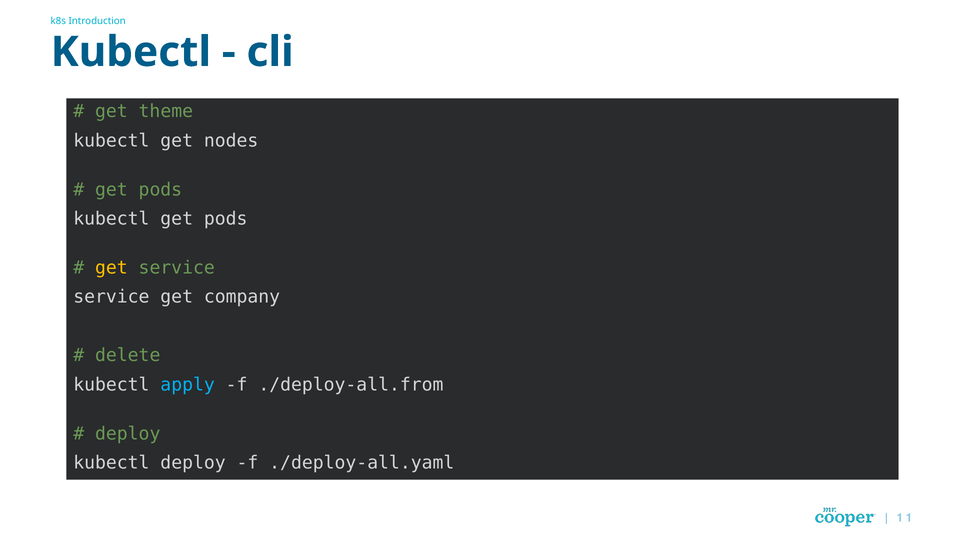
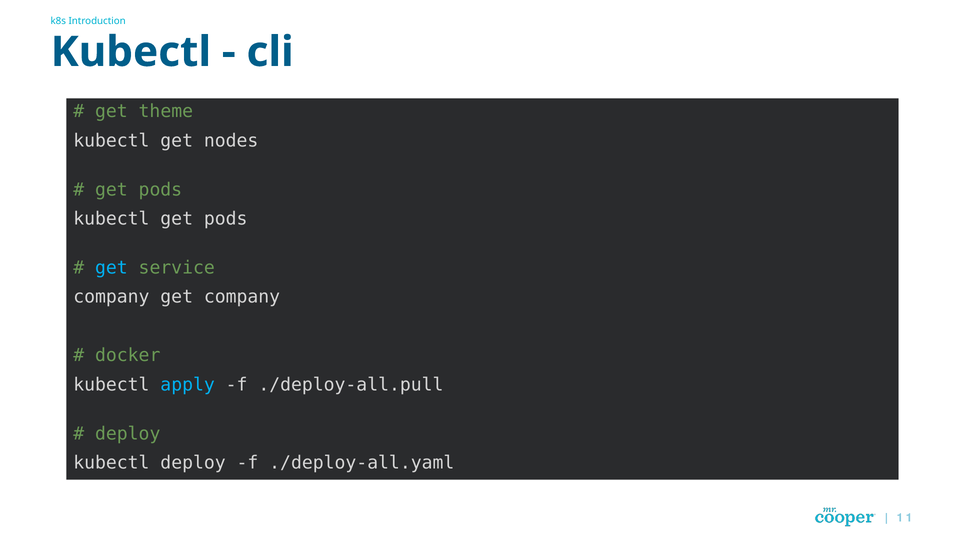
get at (111, 268) colour: yellow -> light blue
service at (111, 297): service -> company
delete: delete -> docker
./deploy-all.from: ./deploy-all.from -> ./deploy-all.pull
